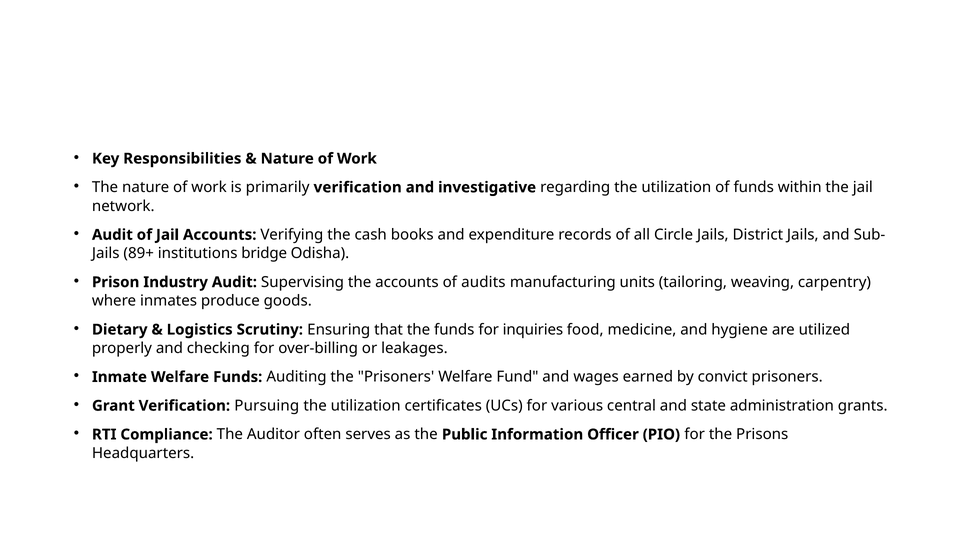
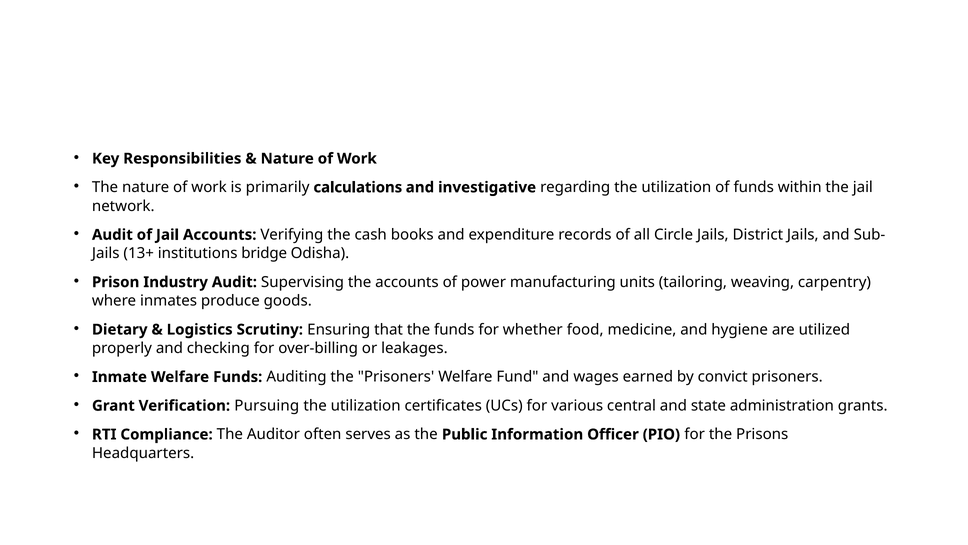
primarily verification: verification -> calculations
89+: 89+ -> 13+
audits: audits -> power
inquiries: inquiries -> whether
